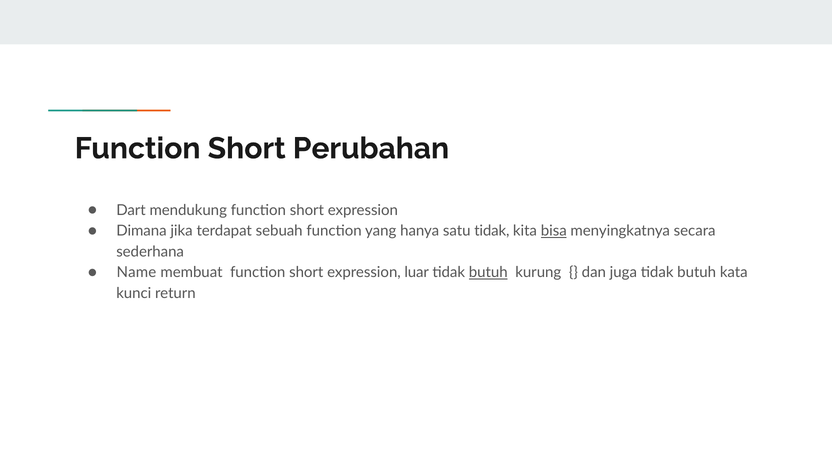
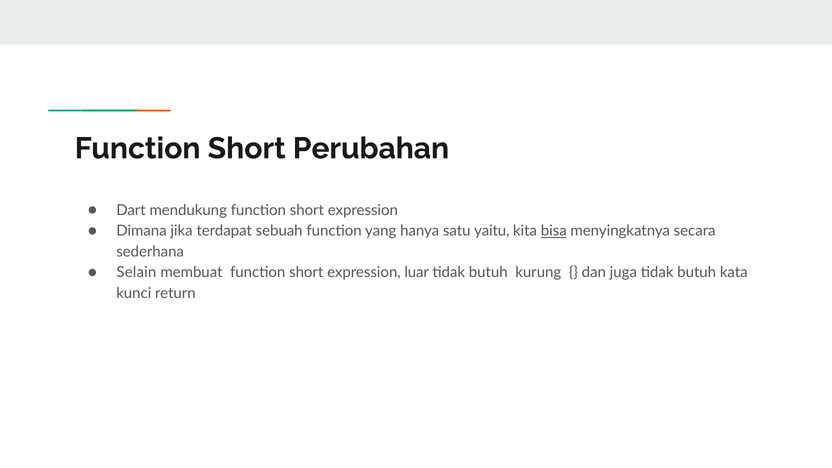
satu tidak: tidak -> yaitu
Name: Name -> Selain
butuh at (488, 272) underline: present -> none
